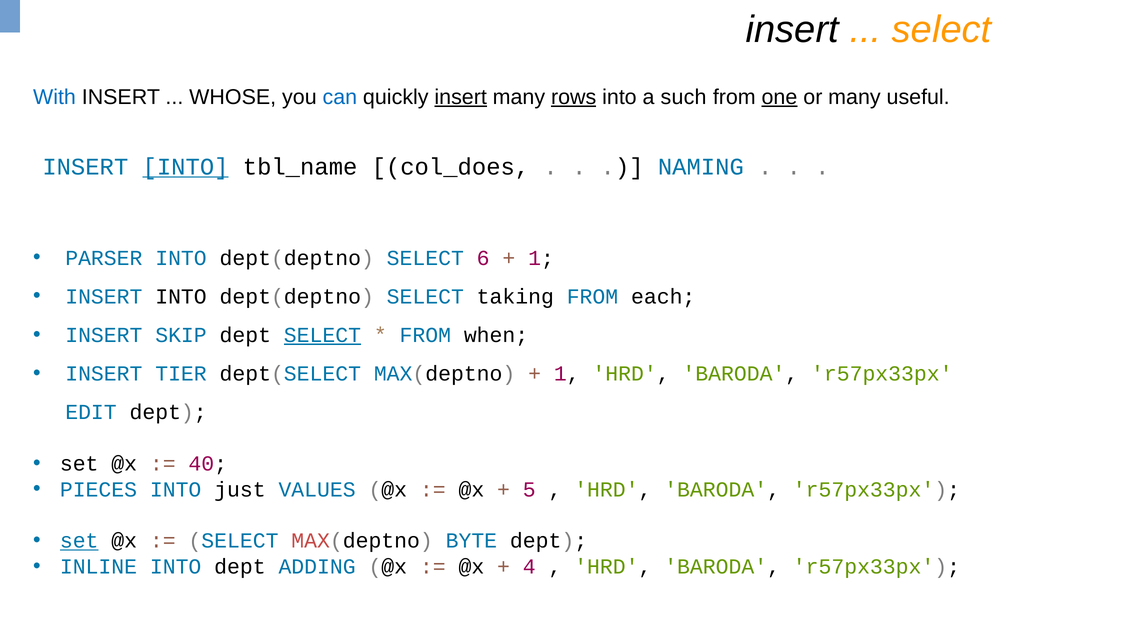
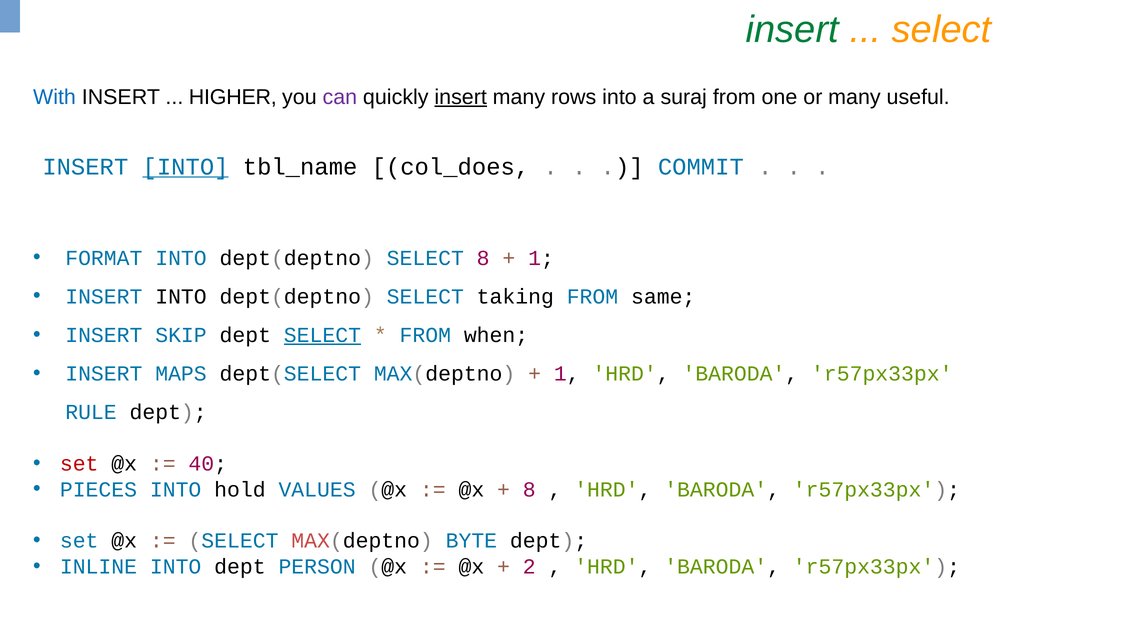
insert at (792, 30) colour: black -> green
WHOSE: WHOSE -> HIGHER
can colour: blue -> purple
rows underline: present -> none
such: such -> suraj
one underline: present -> none
NAMING: NAMING -> COMMIT
PARSER: PARSER -> FORMAT
SELECT 6: 6 -> 8
each: each -> same
TIER: TIER -> MAPS
EDIT: EDIT -> RULE
set at (79, 464) colour: black -> red
just: just -> hold
5 at (529, 489): 5 -> 8
set at (79, 541) underline: present -> none
ADDING: ADDING -> PERSON
4: 4 -> 2
